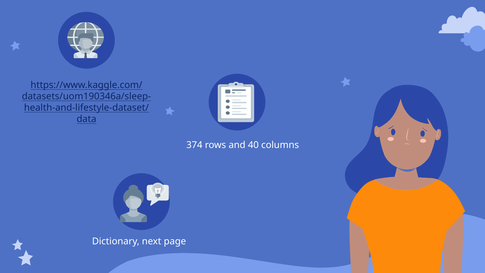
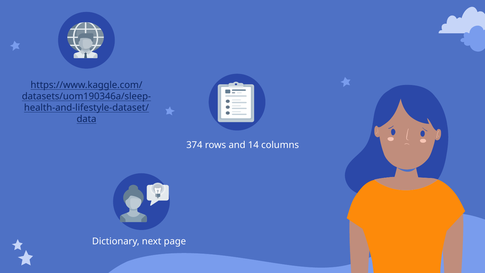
40: 40 -> 14
